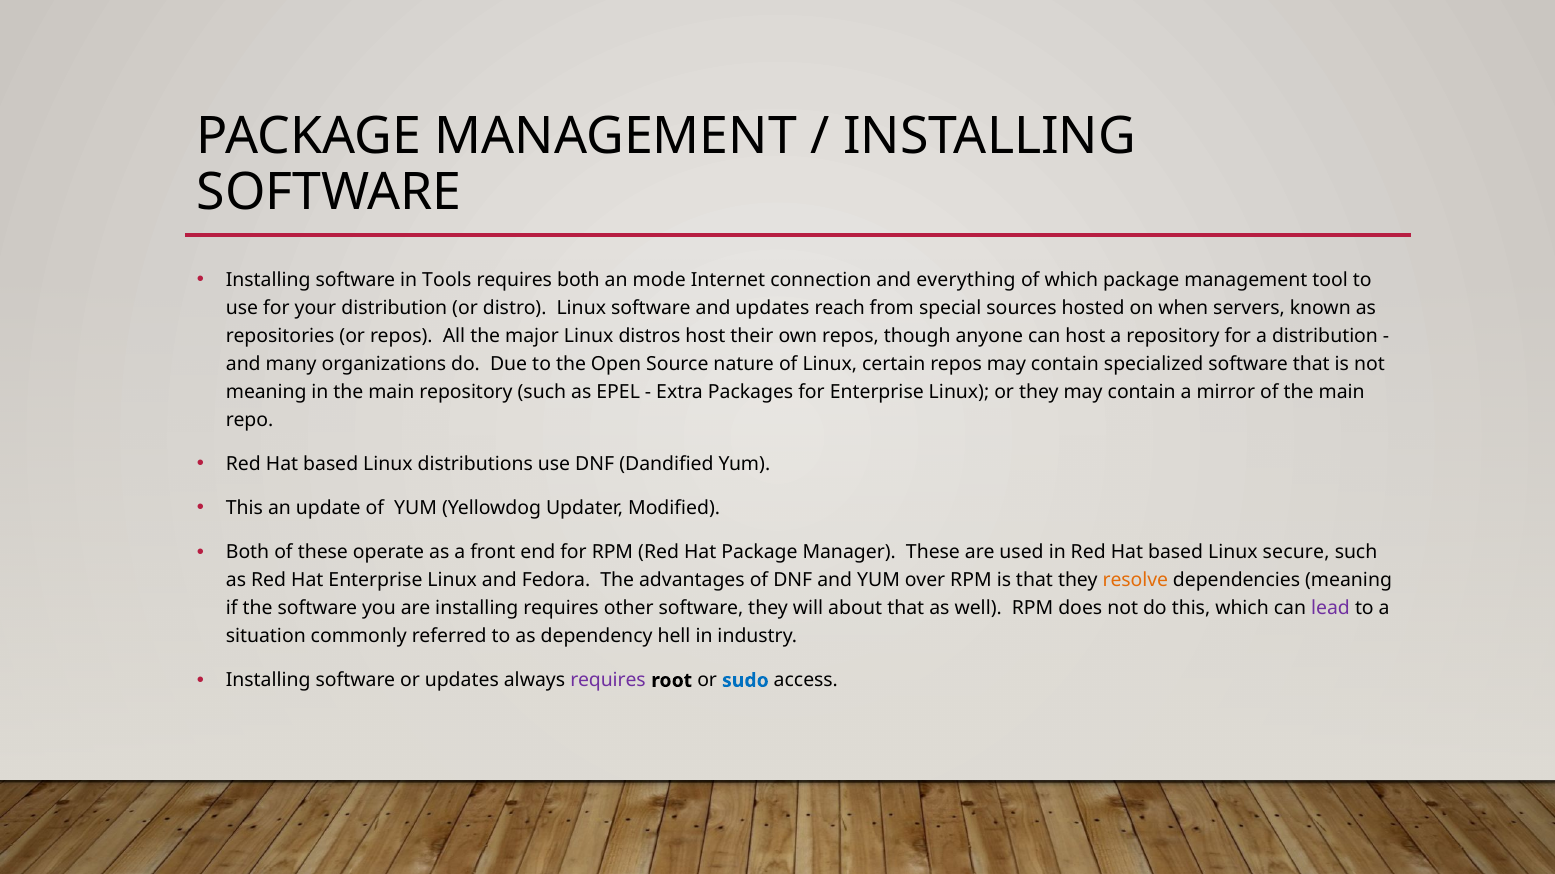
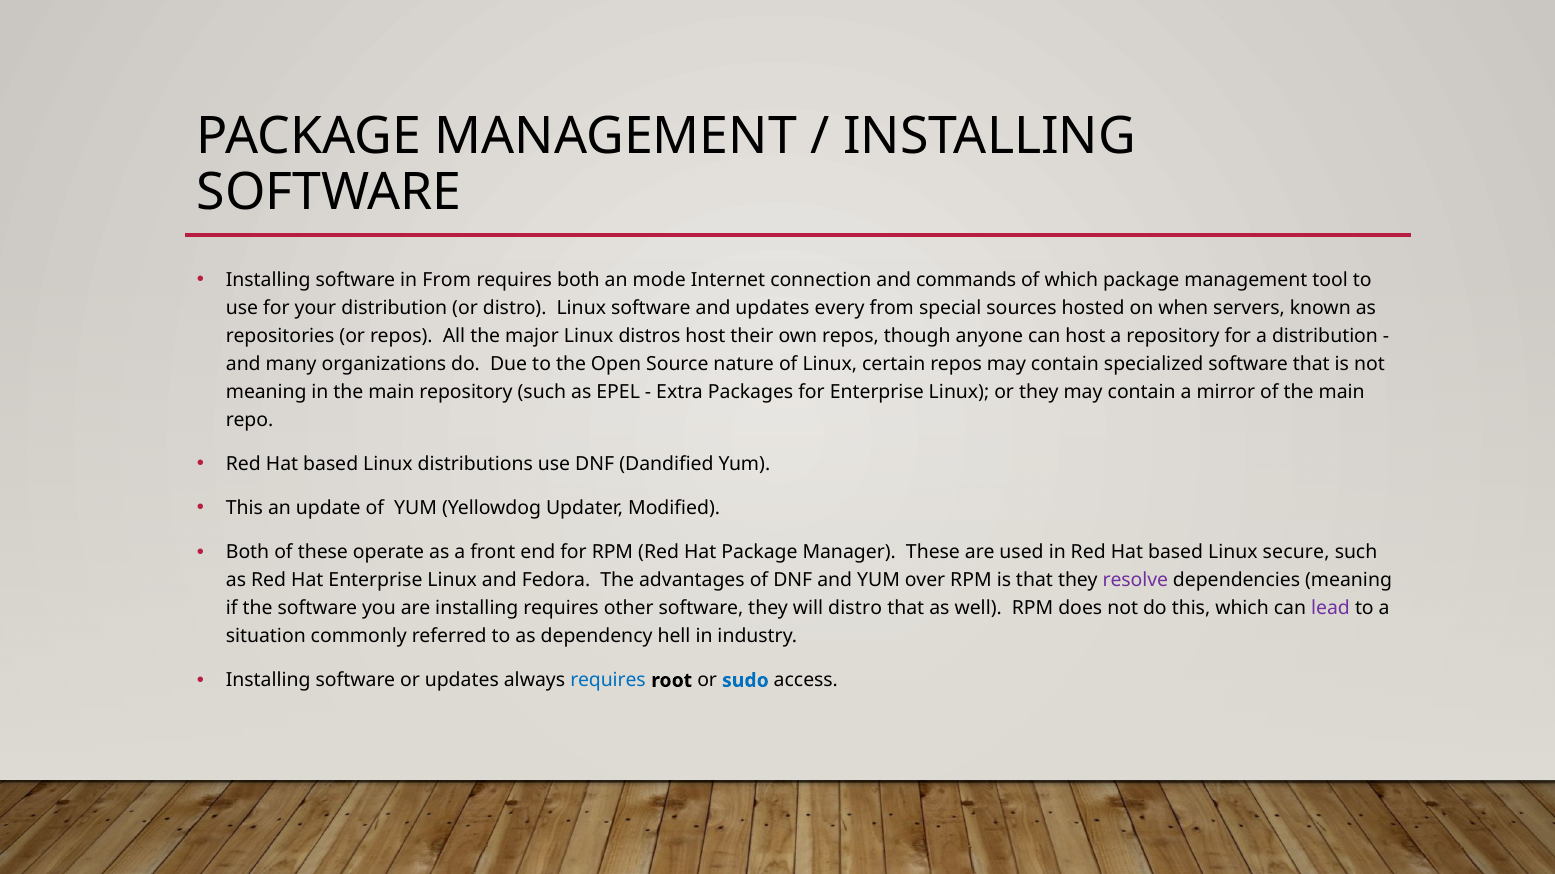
in Tools: Tools -> From
everything: everything -> commands
reach: reach -> every
resolve colour: orange -> purple
will about: about -> distro
requires at (608, 681) colour: purple -> blue
